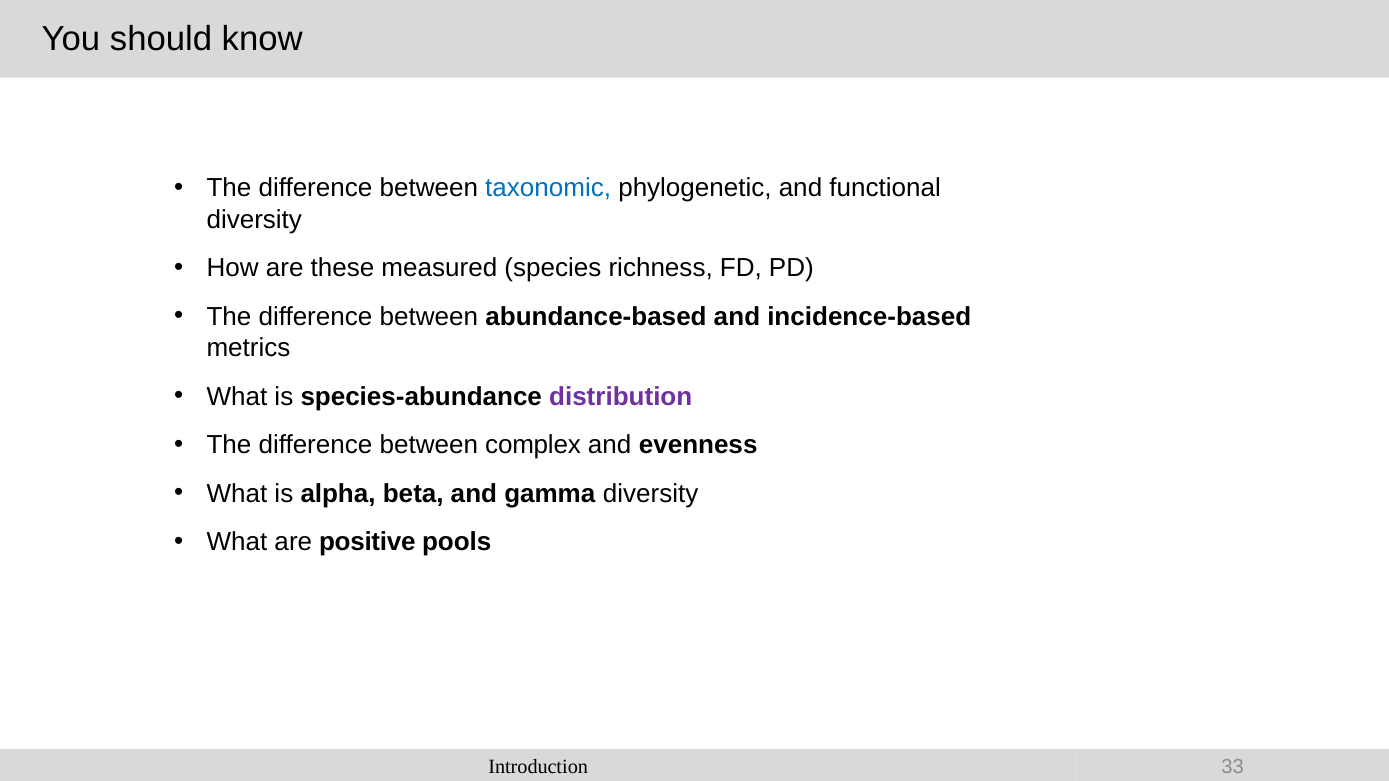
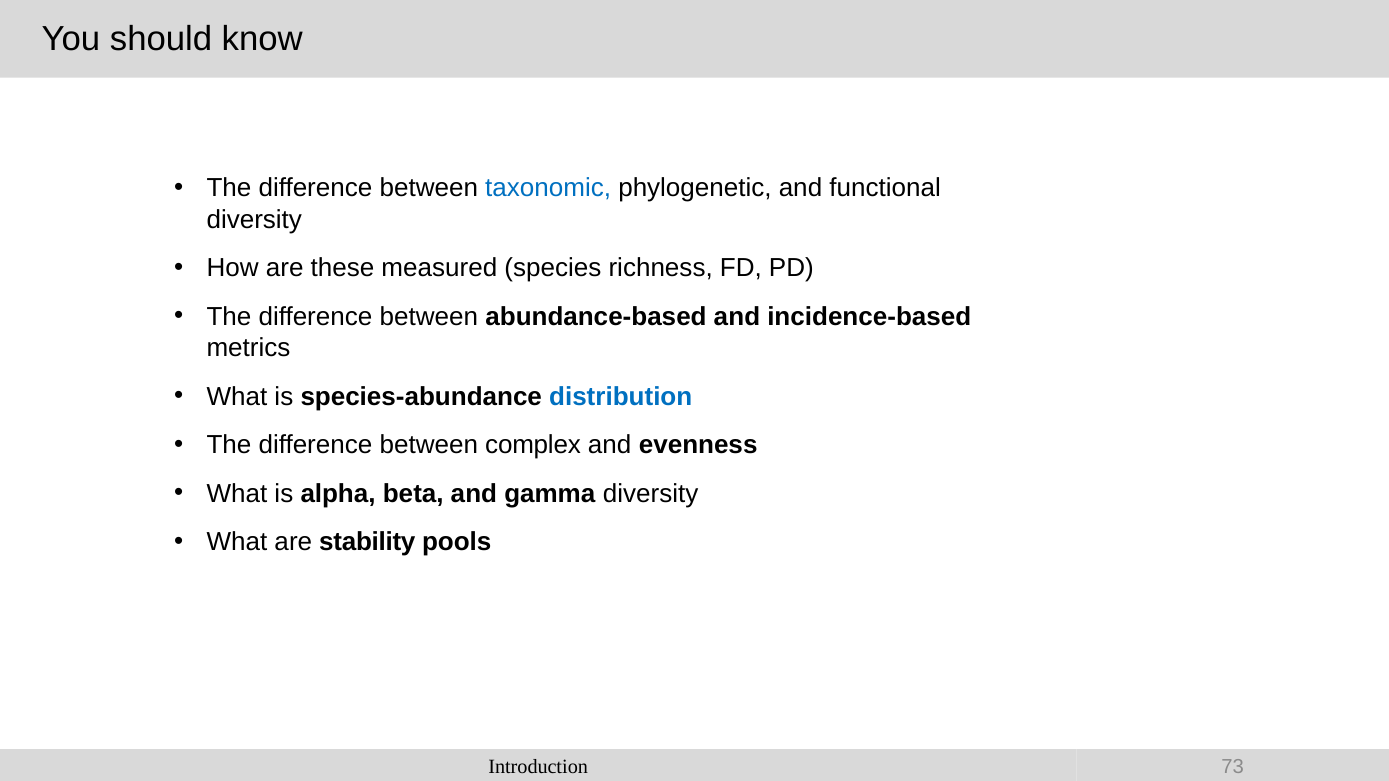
distribution colour: purple -> blue
positive: positive -> stability
33: 33 -> 73
